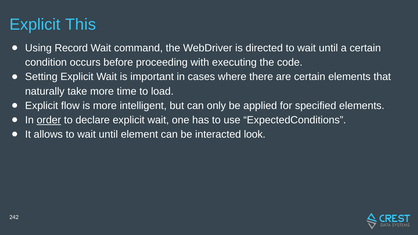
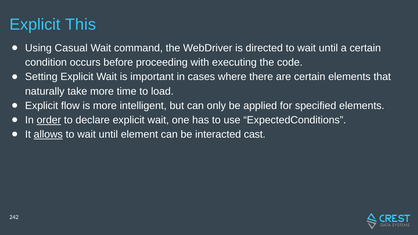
Record: Record -> Casual
allows underline: none -> present
look: look -> cast
